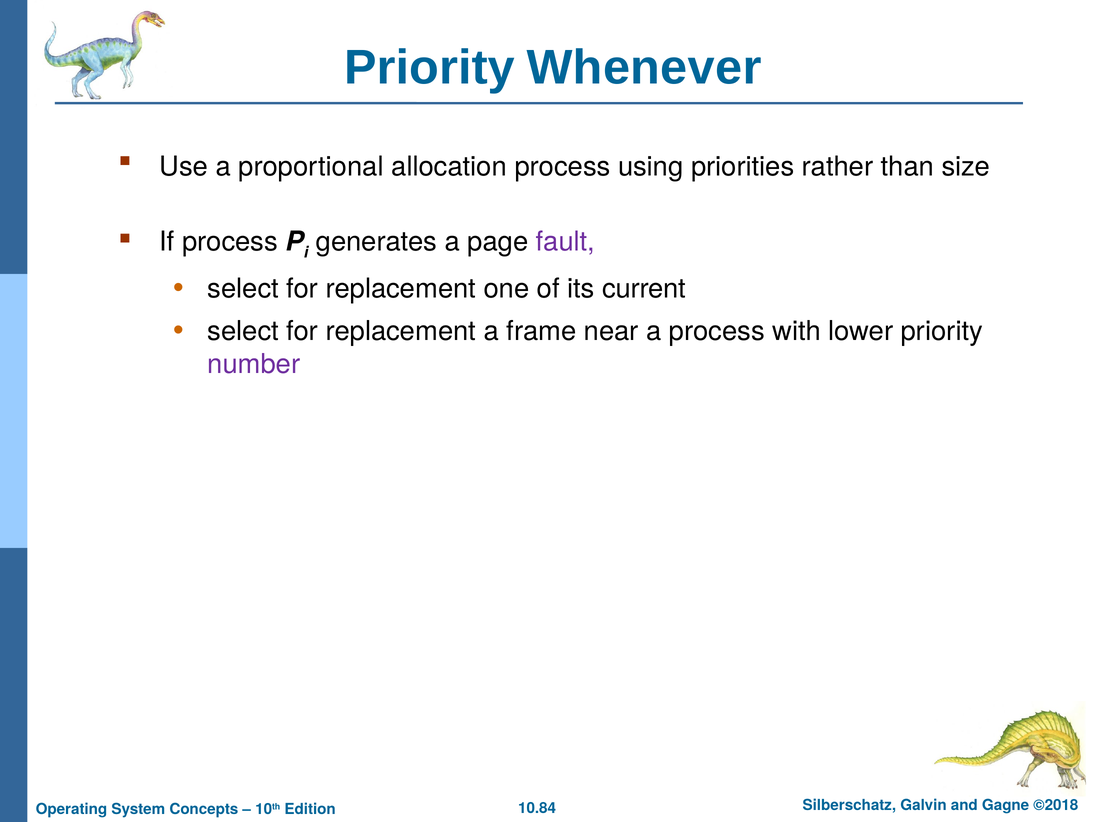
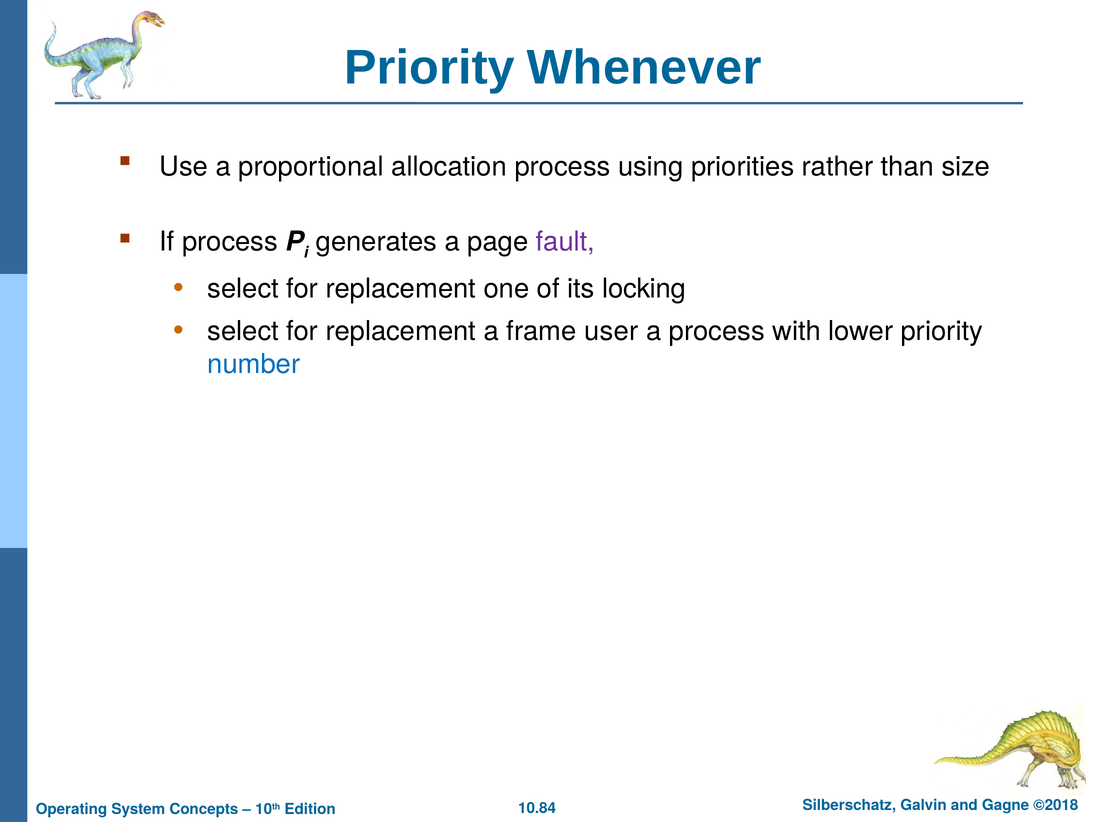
current: current -> locking
near: near -> user
number colour: purple -> blue
